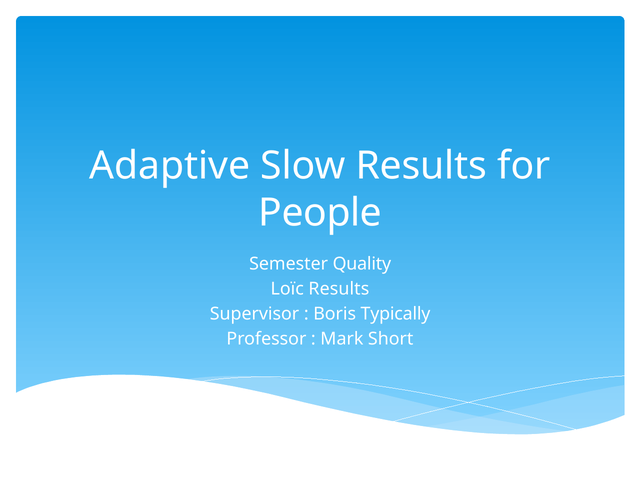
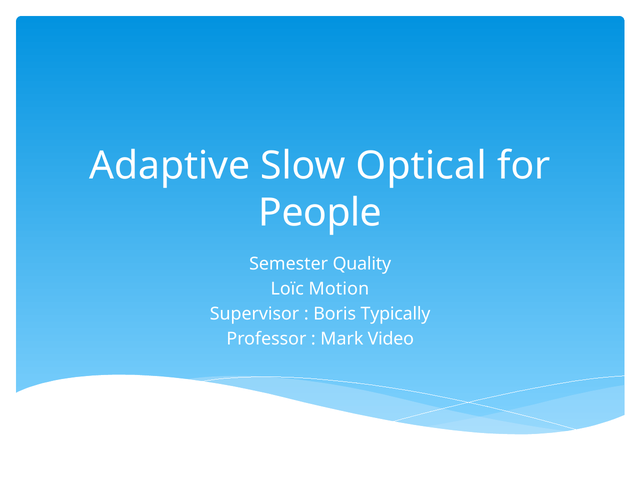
Slow Results: Results -> Optical
Loïc Results: Results -> Motion
Short: Short -> Video
